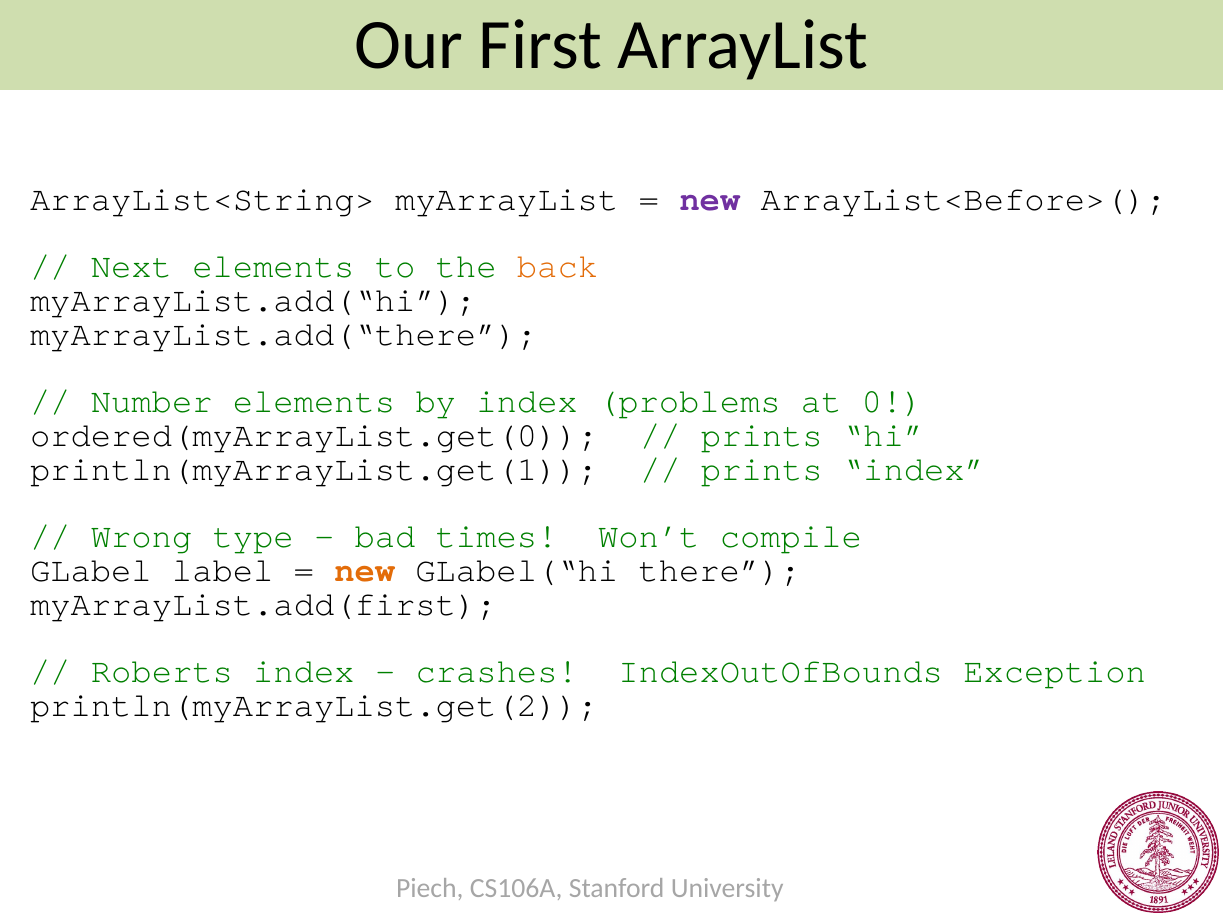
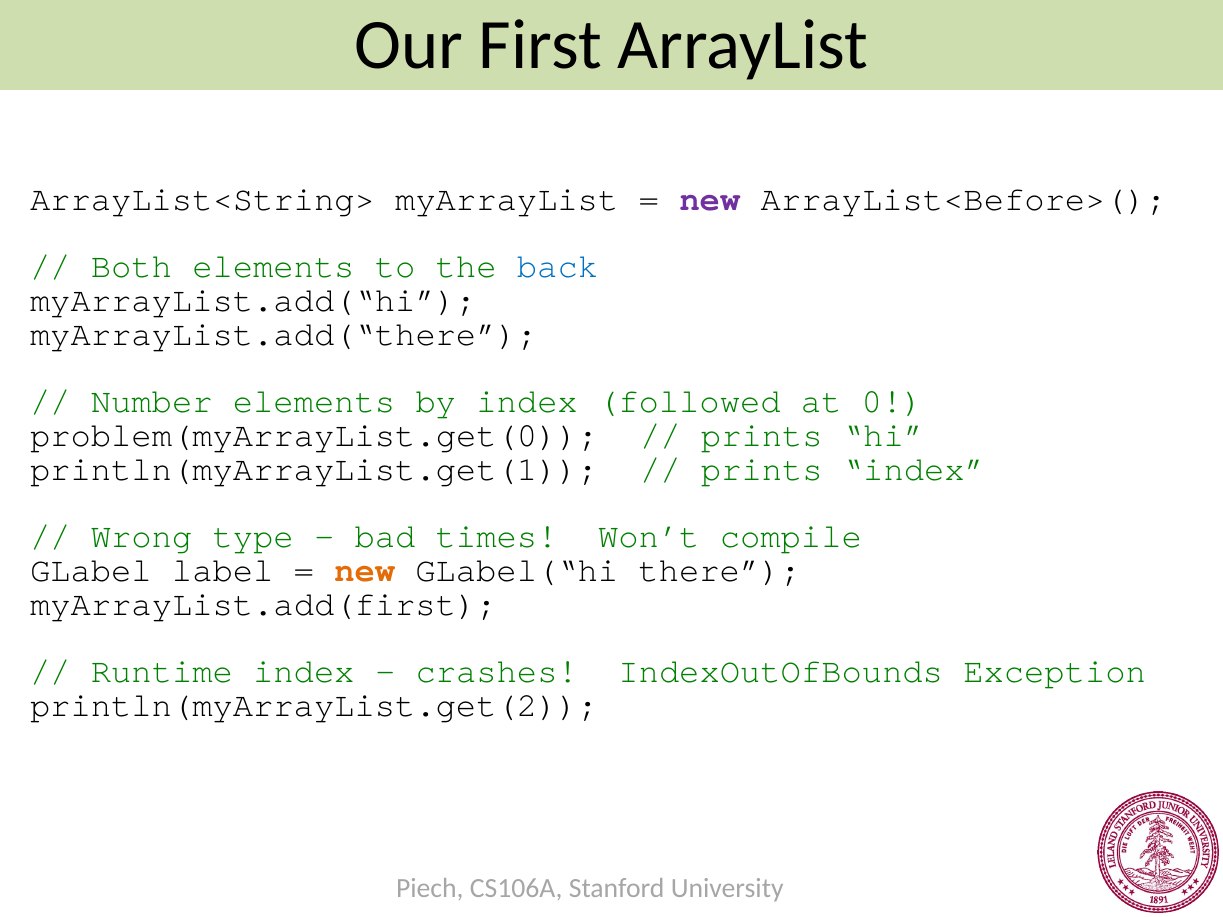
Next: Next -> Both
back colour: orange -> blue
problems: problems -> followed
ordered(myArrayList.get(0: ordered(myArrayList.get(0 -> problem(myArrayList.get(0
Roberts: Roberts -> Runtime
